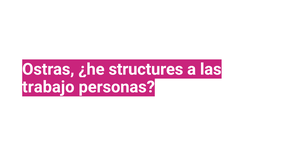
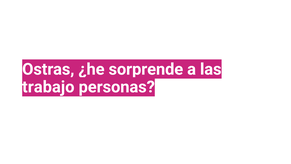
structures: structures -> sorprende
